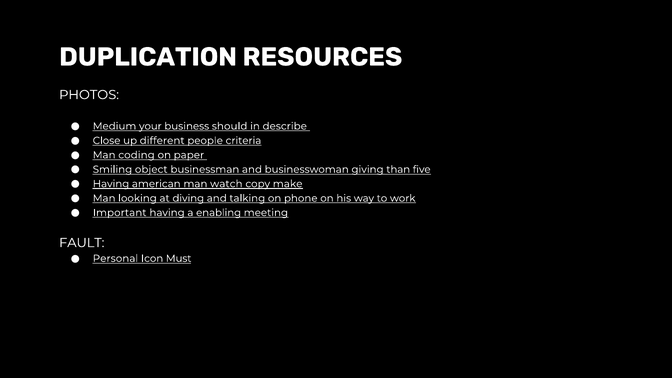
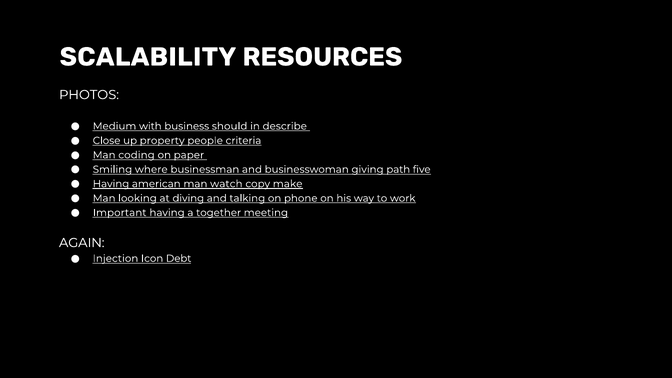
DUPLICATION: DUPLICATION -> SCALABILITY
your: your -> with
different: different -> property
object: object -> where
than: than -> path
enabling: enabling -> together
FAULT: FAULT -> AGAIN
Personal: Personal -> Injection
Must: Must -> Debt
